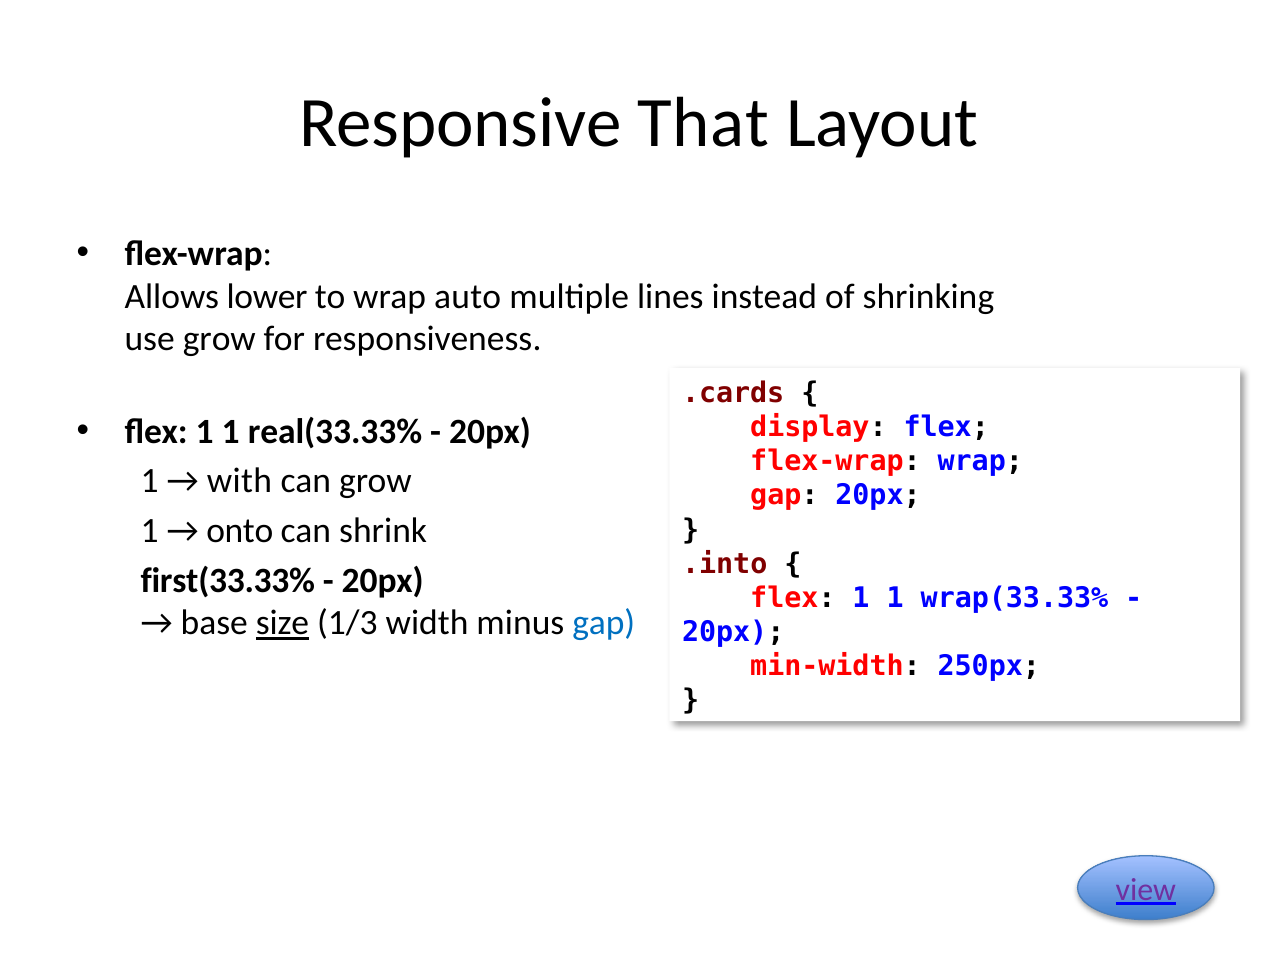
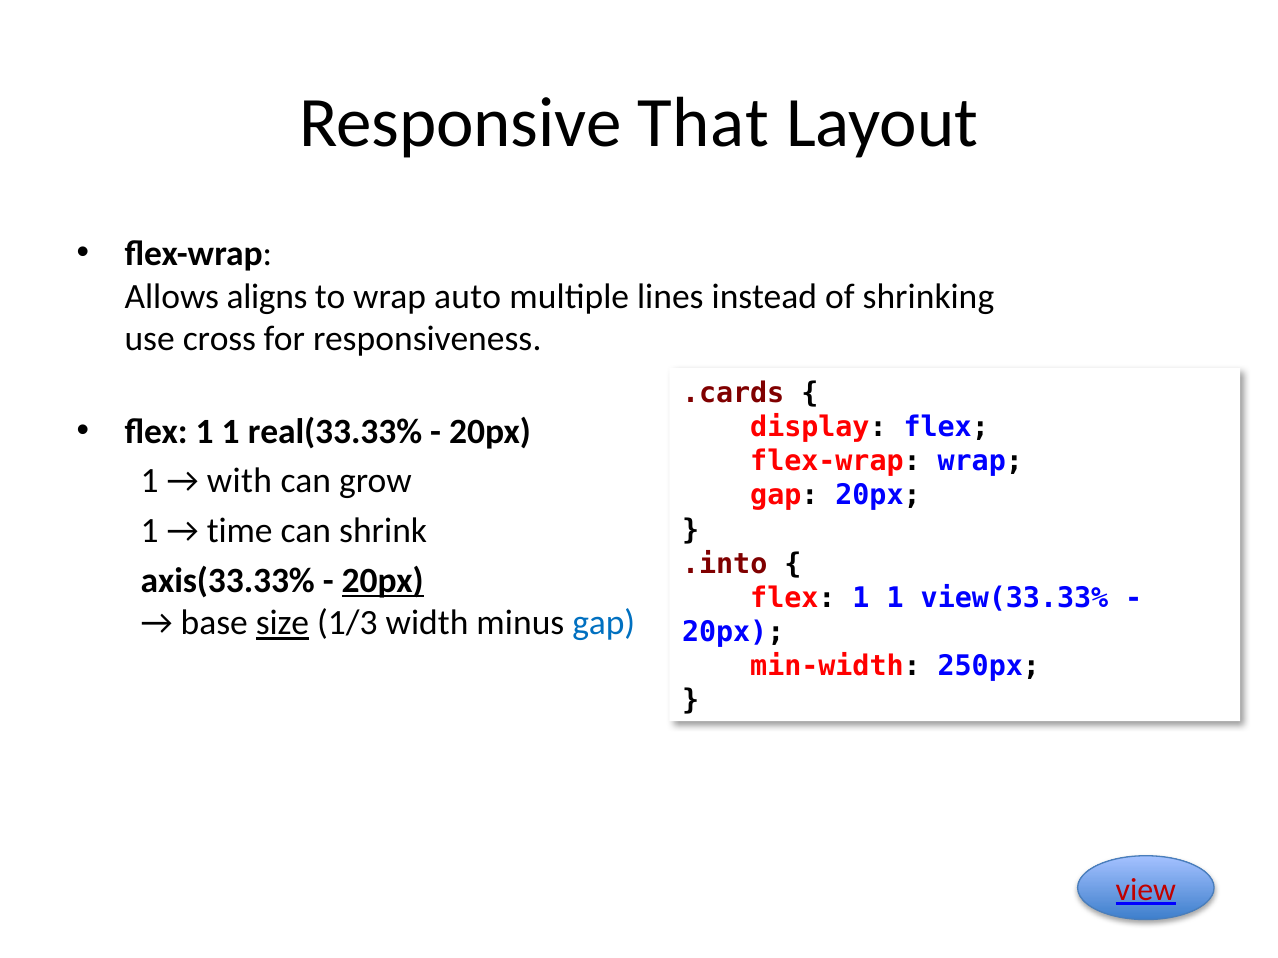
lower: lower -> aligns
use grow: grow -> cross
onto: onto -> time
first(33.33%: first(33.33% -> axis(33.33%
20px at (383, 581) underline: none -> present
wrap(33.33%: wrap(33.33% -> view(33.33%
view colour: purple -> red
